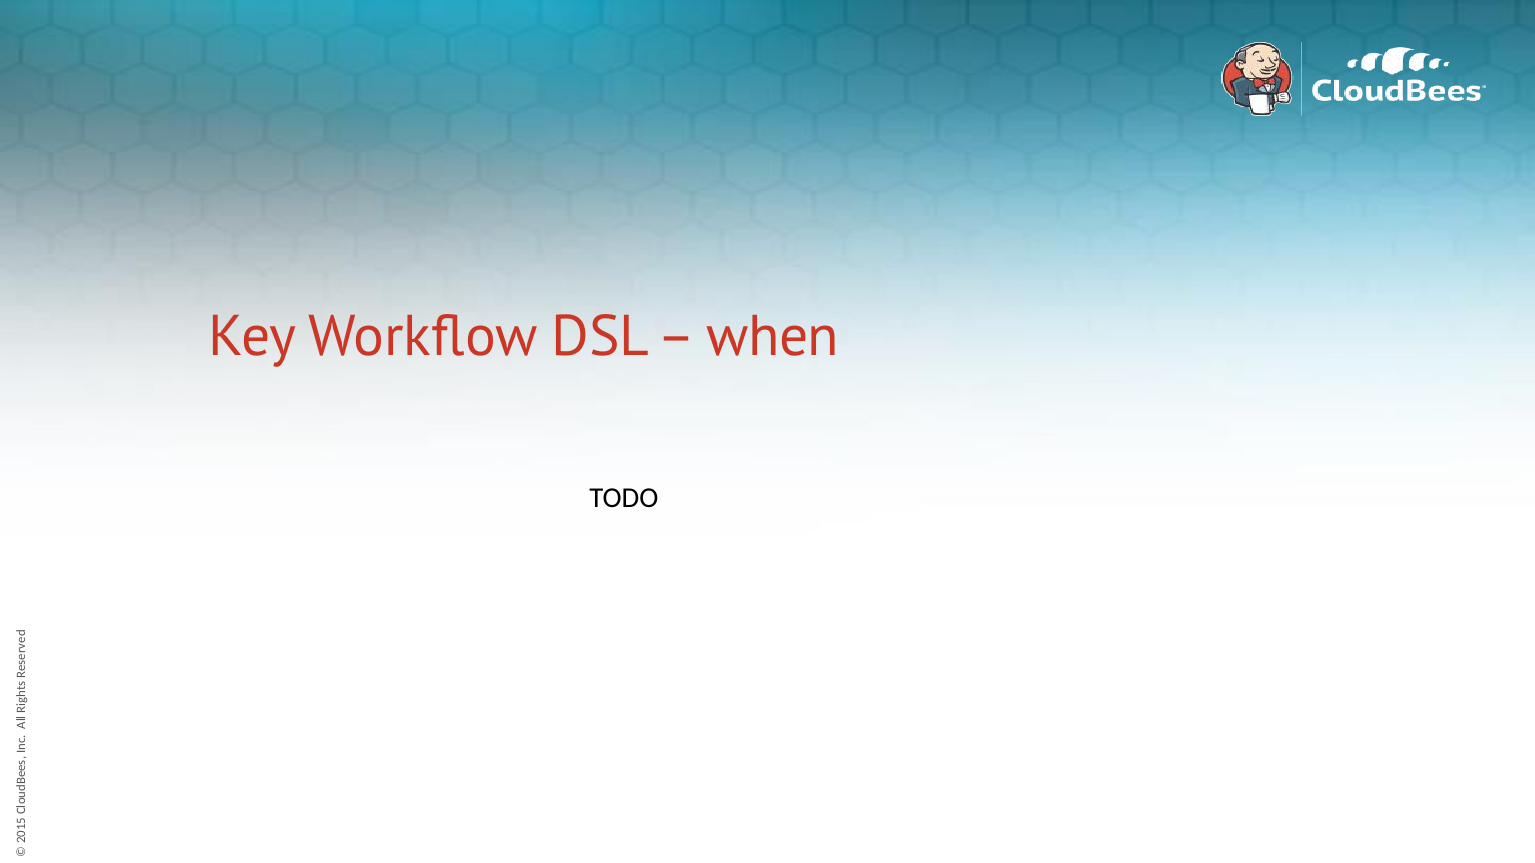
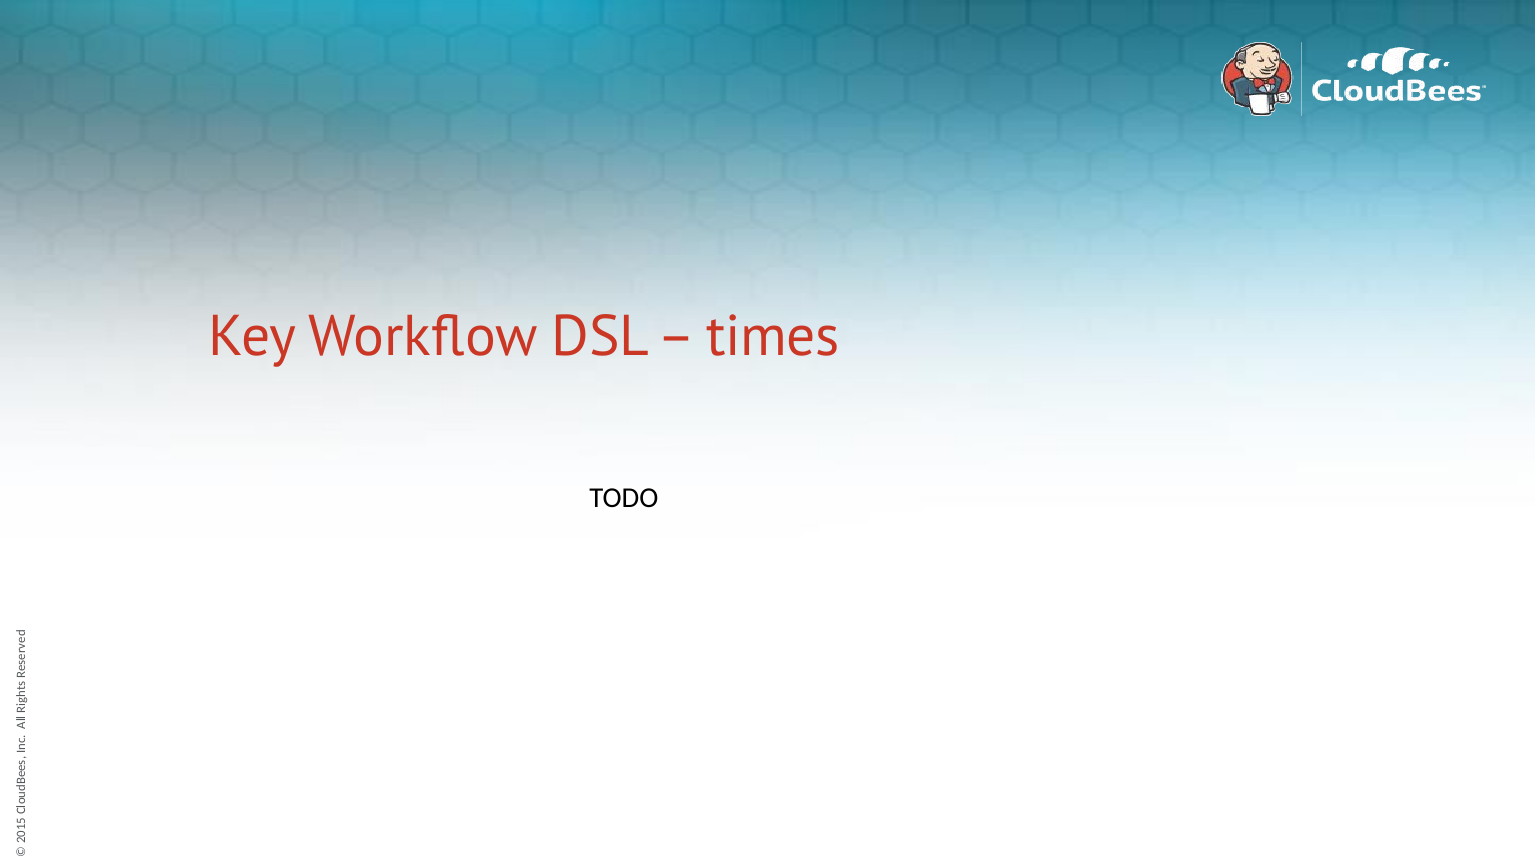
when: when -> times
